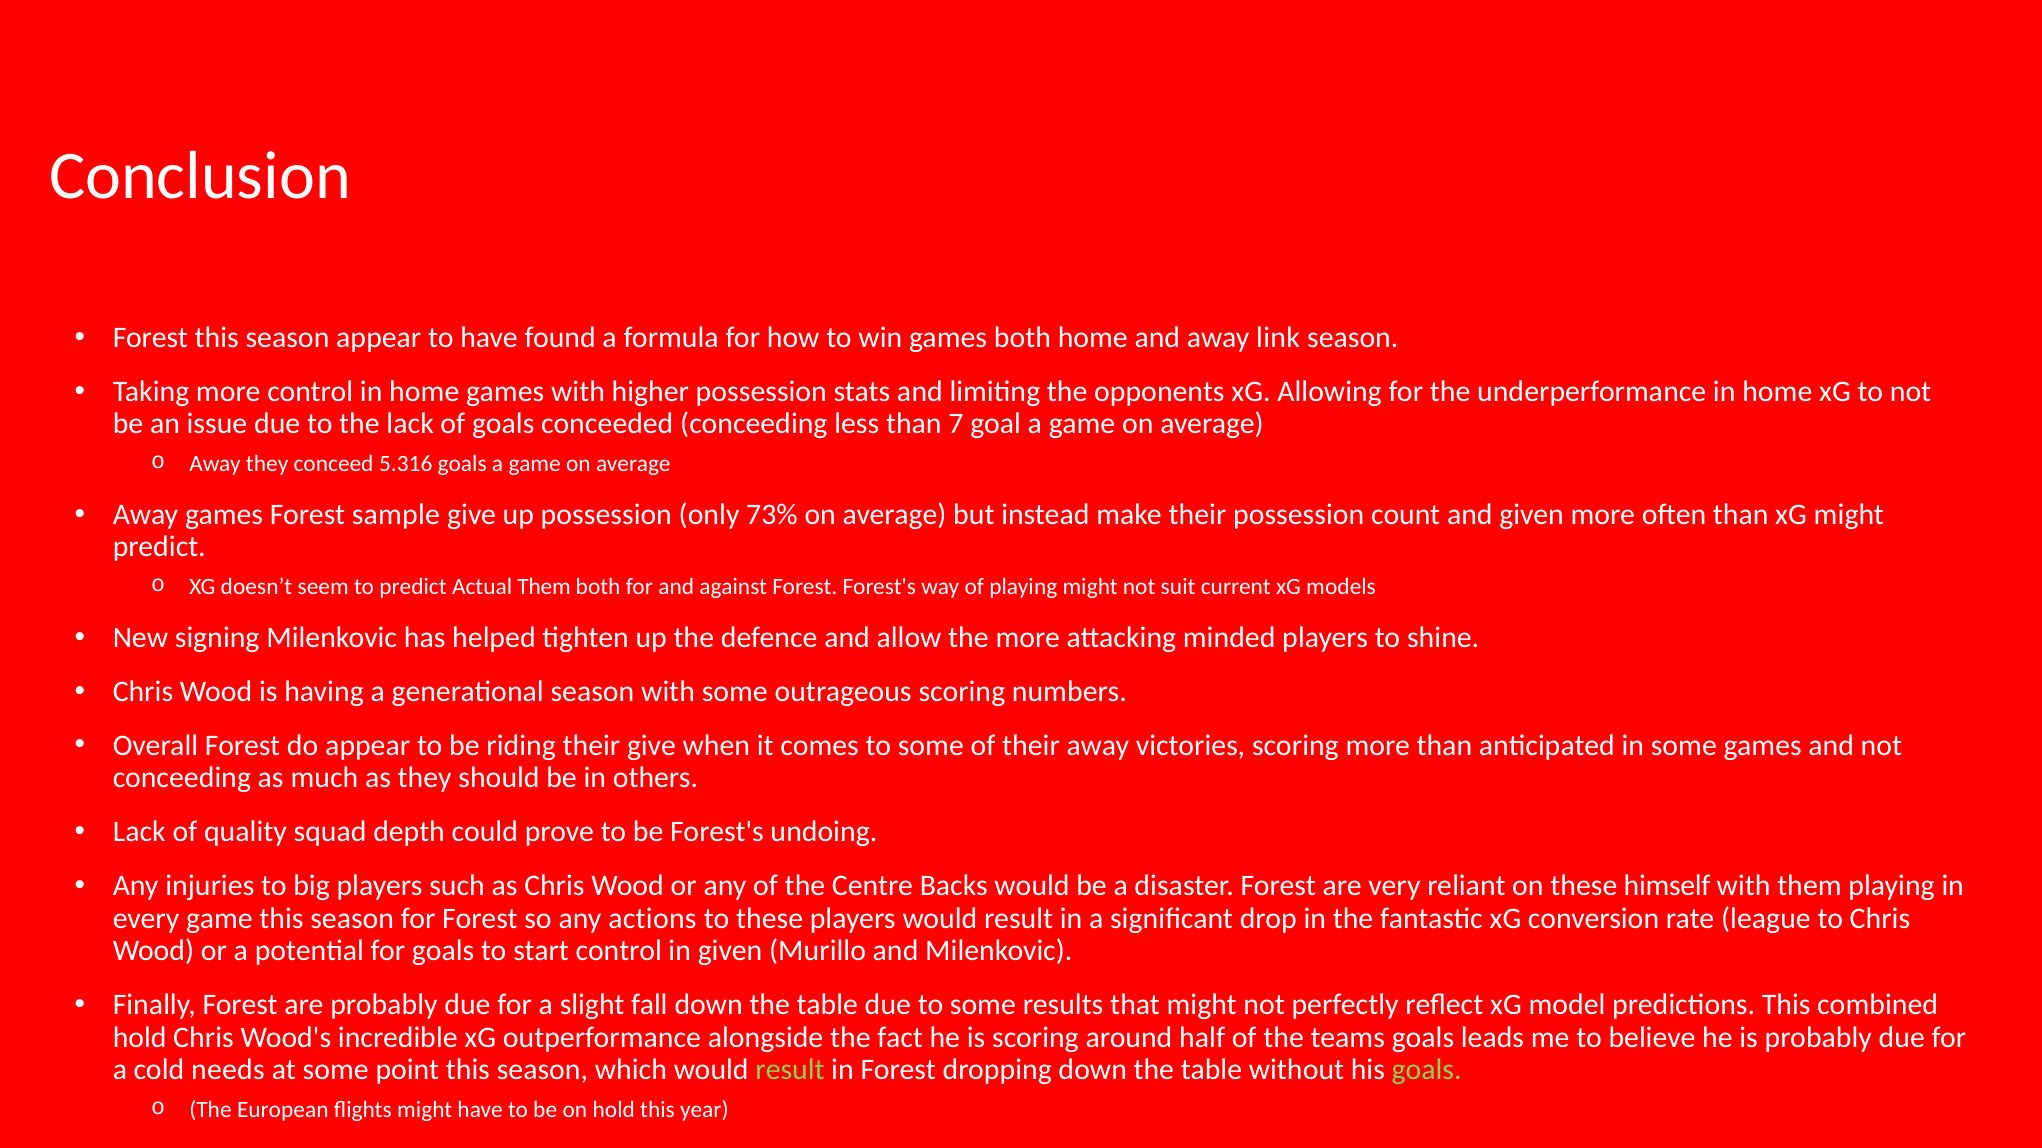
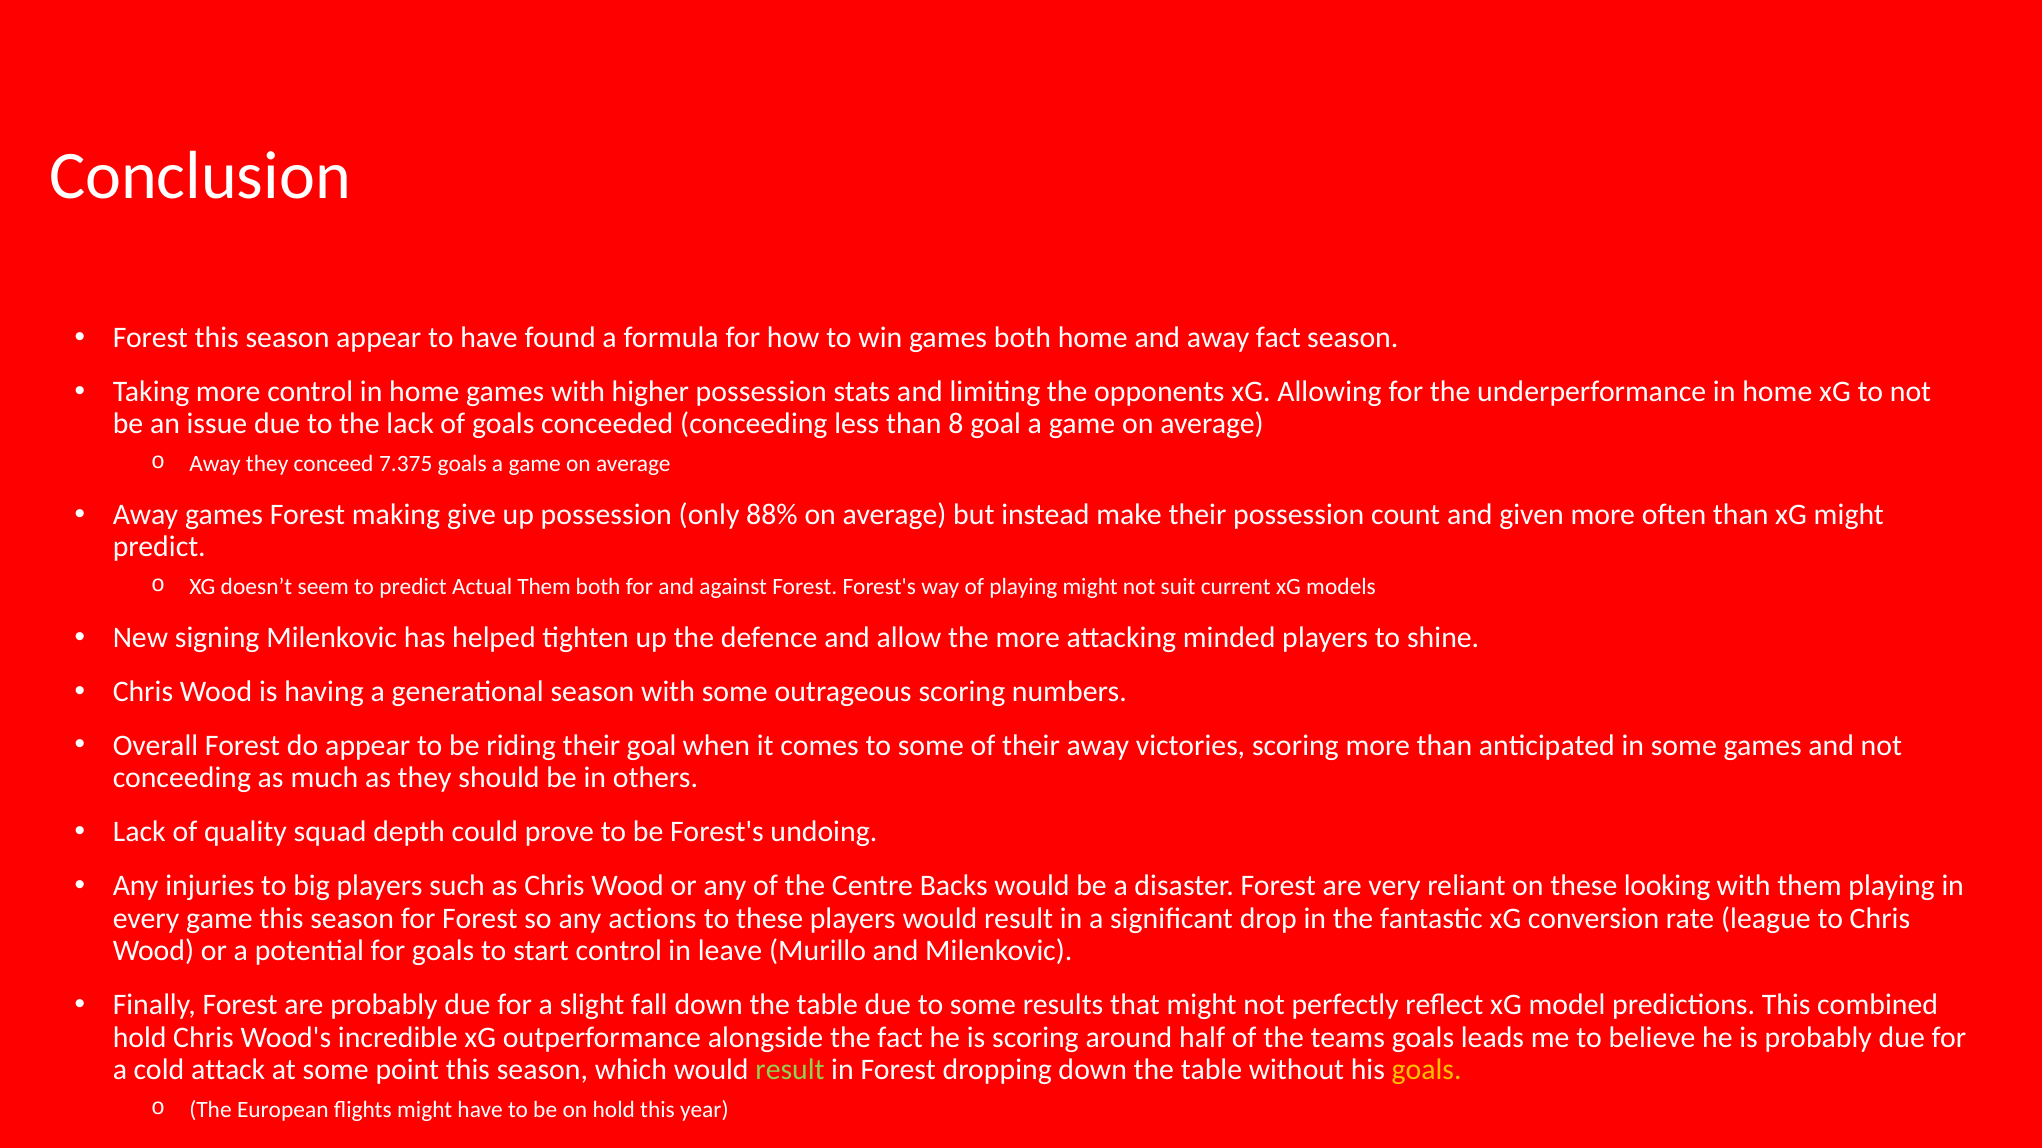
away link: link -> fact
7: 7 -> 8
5.316: 5.316 -> 7.375
sample: sample -> making
73%: 73% -> 88%
their give: give -> goal
himself: himself -> looking
in given: given -> leave
needs: needs -> attack
goals at (1427, 1071) colour: light green -> yellow
